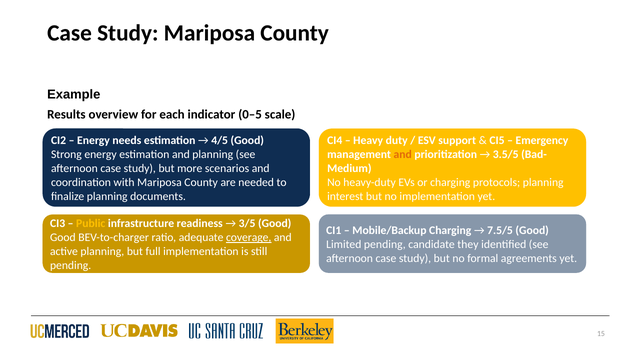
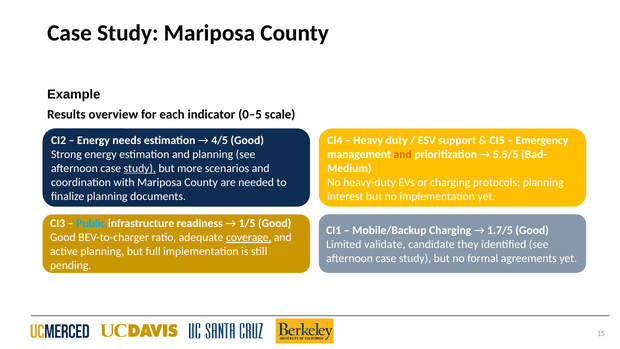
3.5/5: 3.5/5 -> 5.5/5
study at (140, 168) underline: none -> present
Public colour: yellow -> light blue
3/5: 3/5 -> 1/5
7.5/5: 7.5/5 -> 1.7/5
Limited pending: pending -> validate
